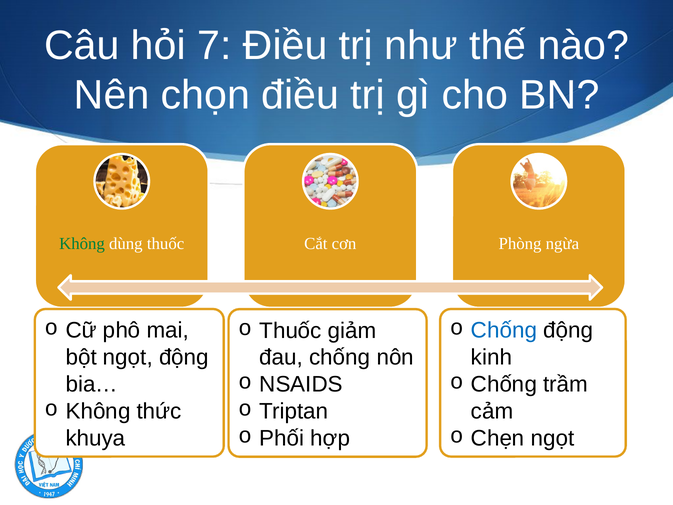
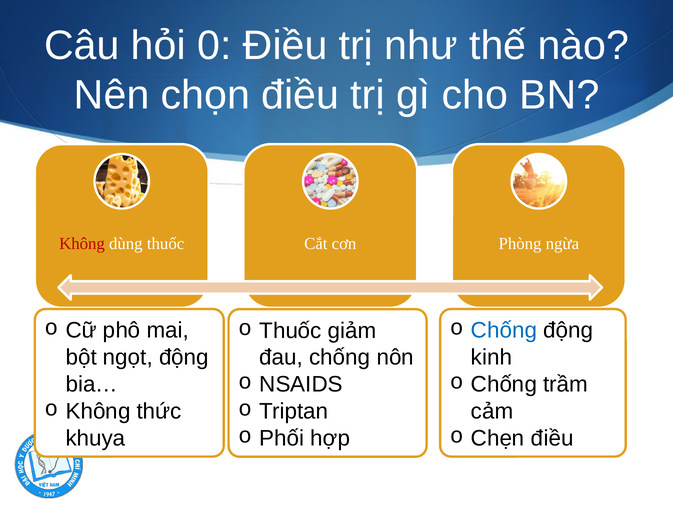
7: 7 -> 0
Không at (82, 243) colour: green -> red
Chẹn ngọt: ngọt -> điều
